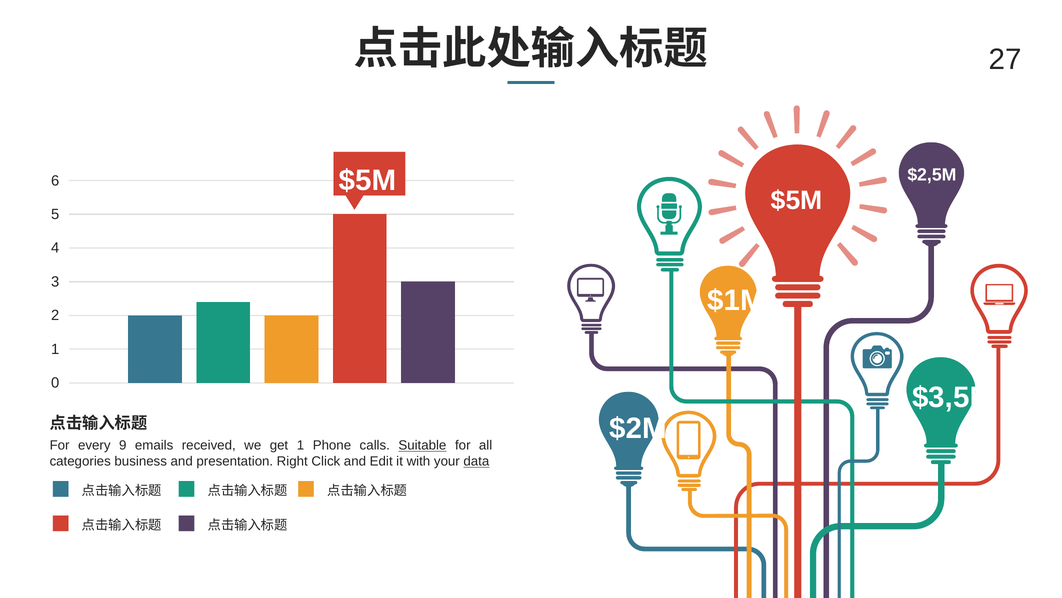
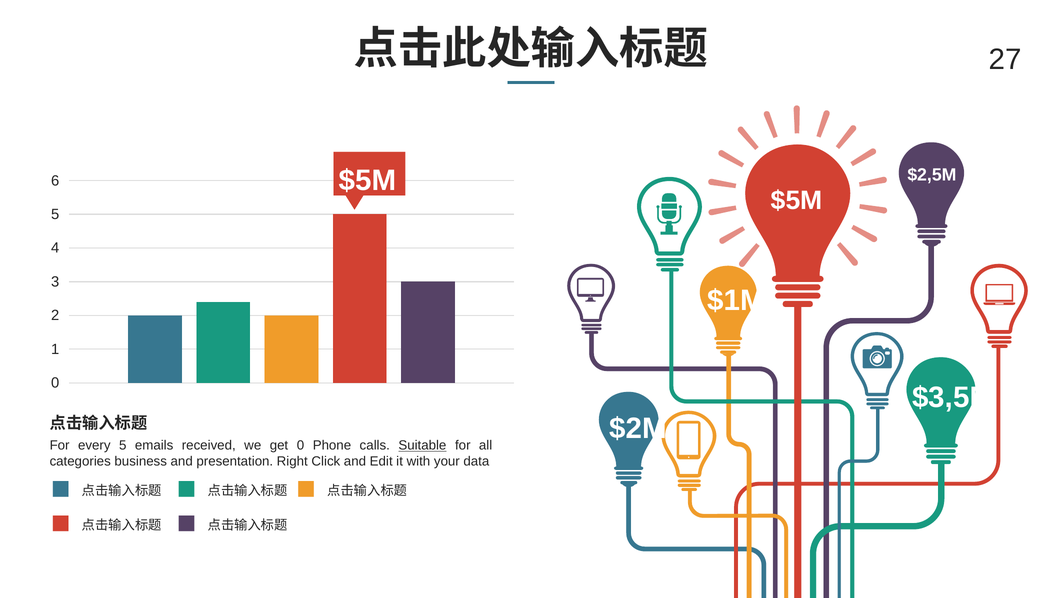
every 9: 9 -> 5
get 1: 1 -> 0
data underline: present -> none
